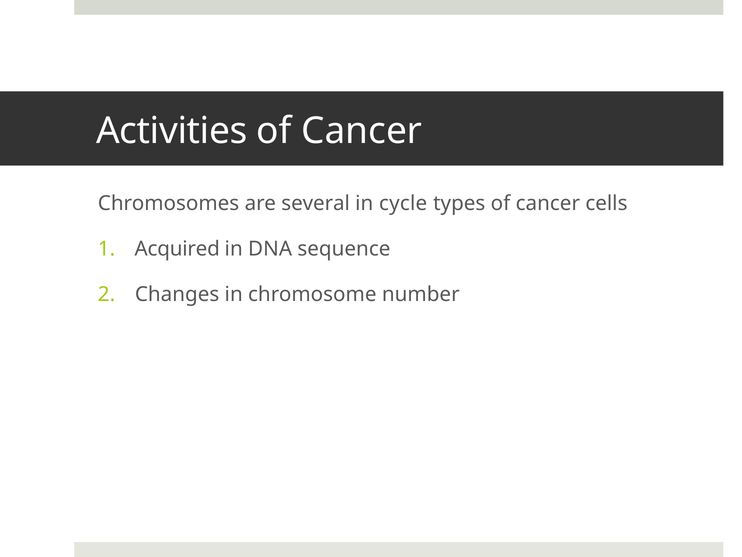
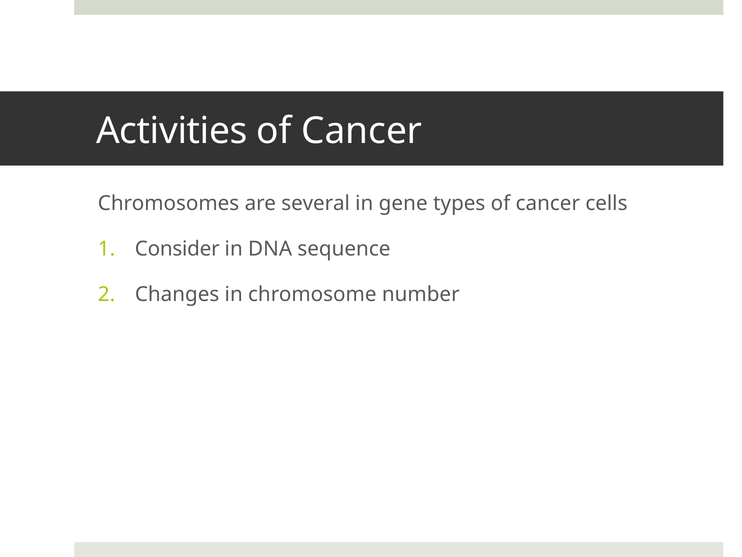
cycle: cycle -> gene
Acquired: Acquired -> Consider
